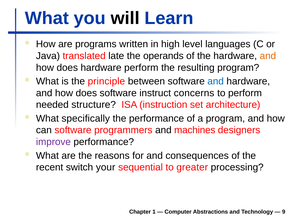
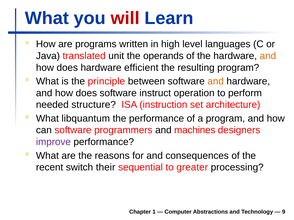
will colour: black -> red
late: late -> unit
hardware perform: perform -> efficient
and at (216, 81) colour: blue -> orange
concerns: concerns -> operation
specifically: specifically -> libquantum
your: your -> their
